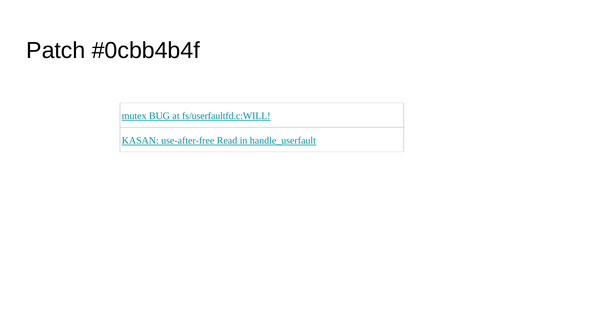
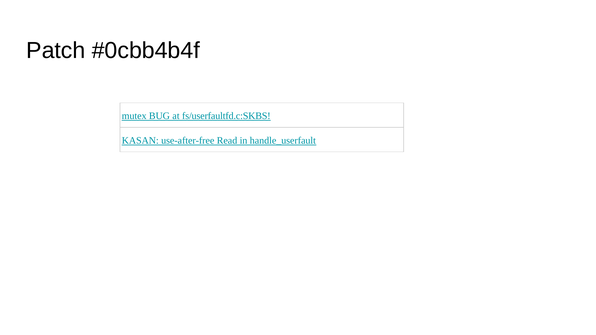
fs/userfaultfd.c:WILL: fs/userfaultfd.c:WILL -> fs/userfaultfd.c:SKBS
